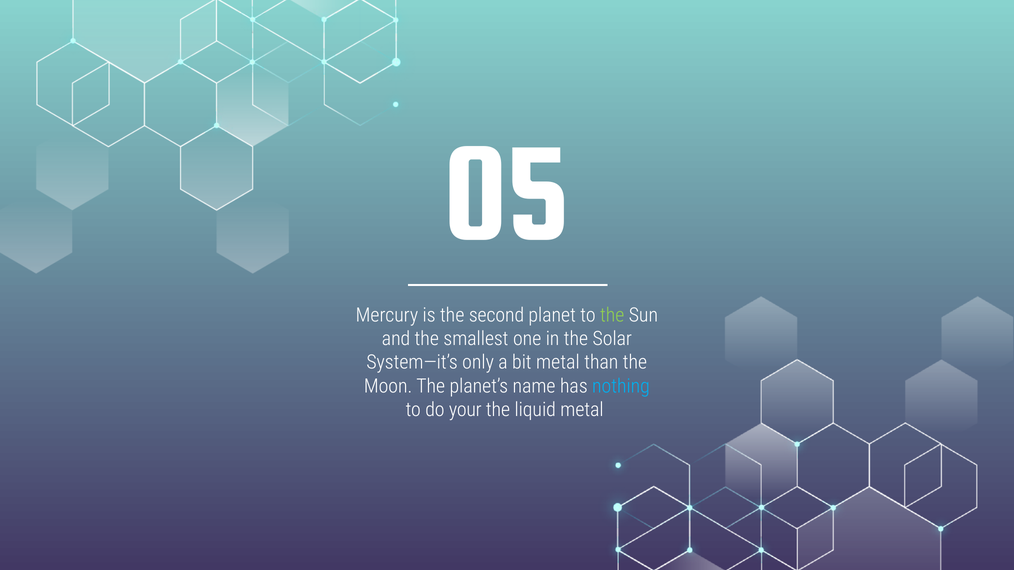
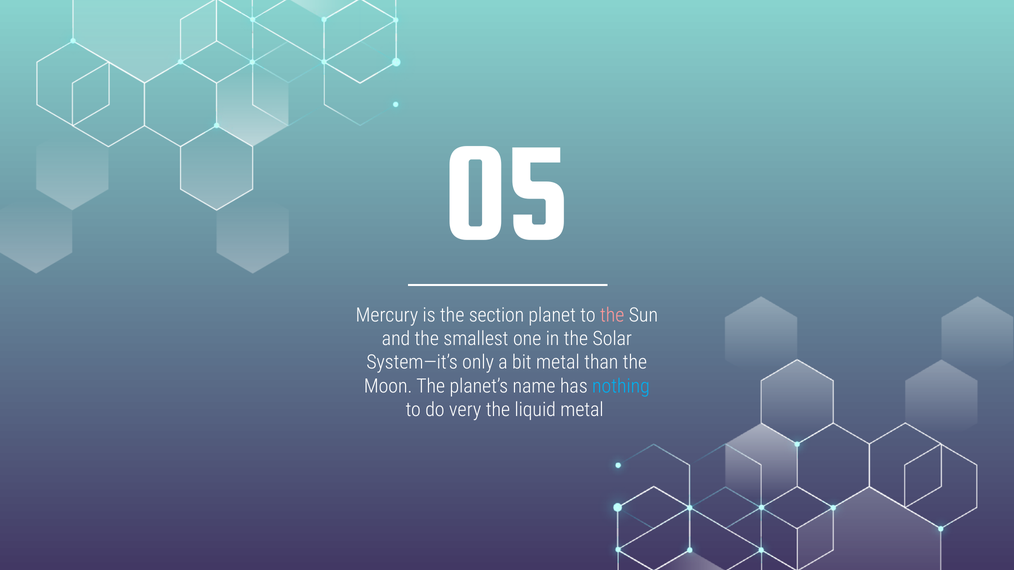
second: second -> section
the at (612, 315) colour: light green -> pink
your: your -> very
